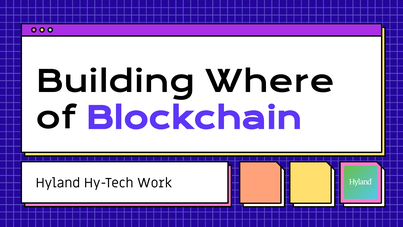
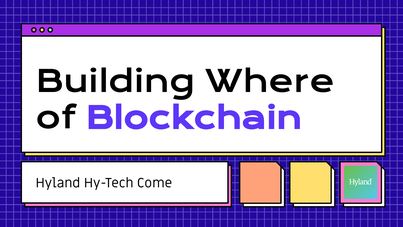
Work: Work -> Come
